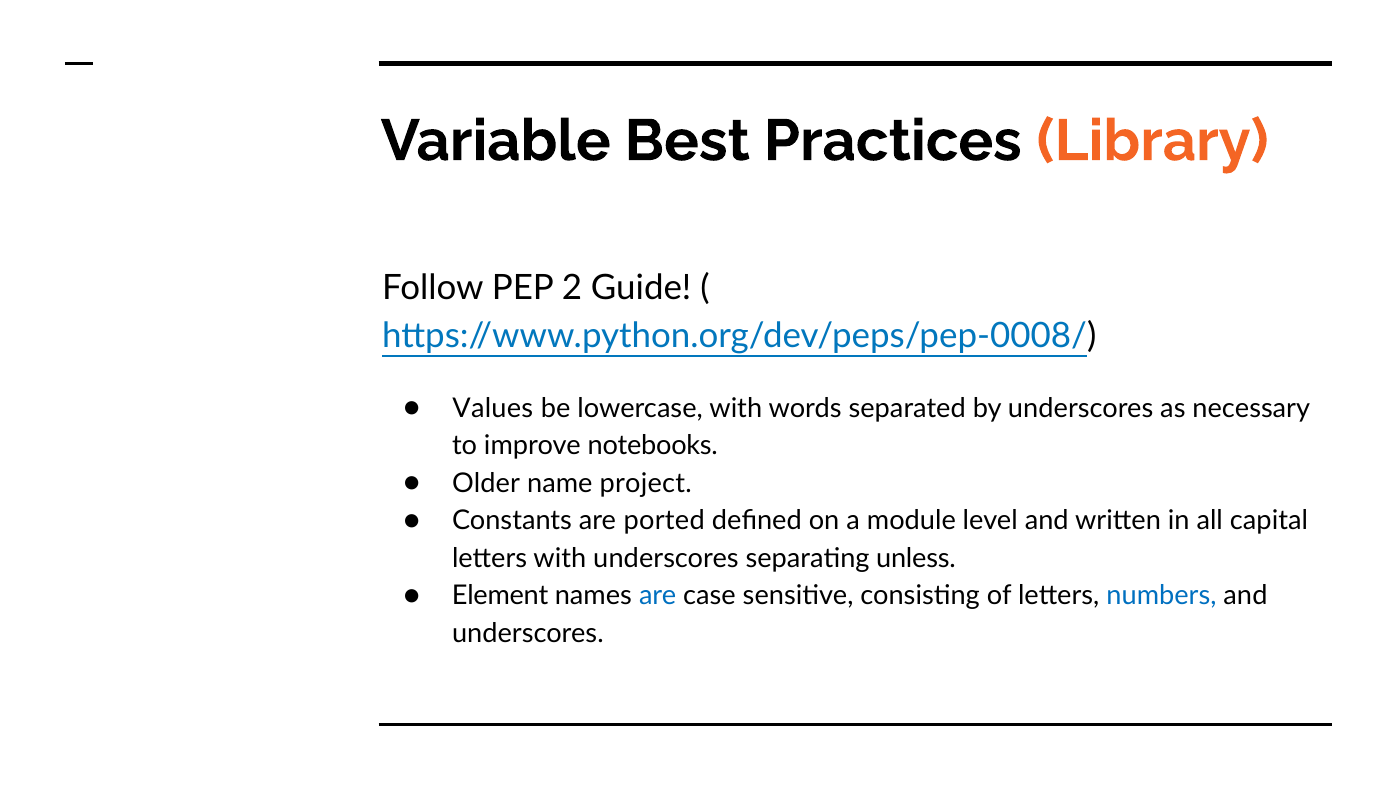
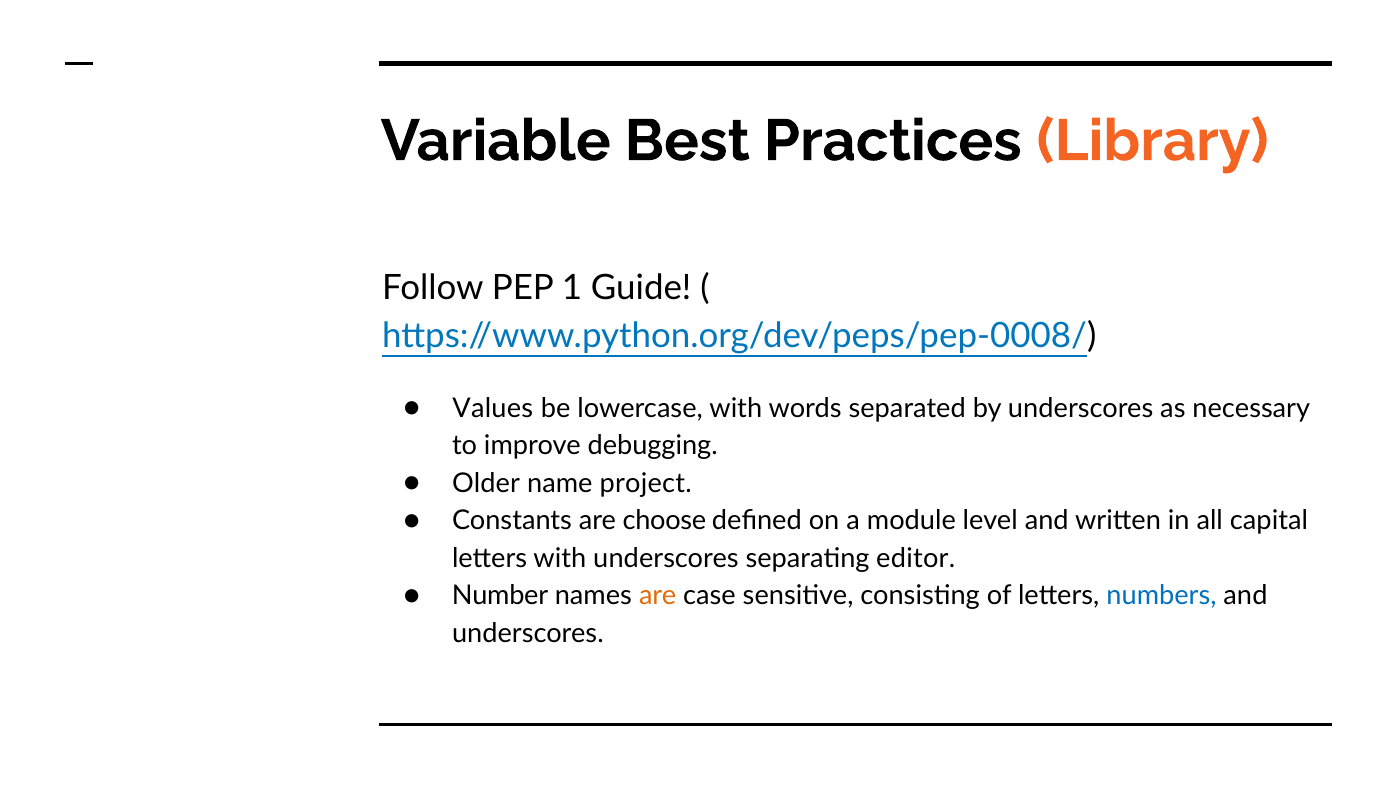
2: 2 -> 1
notebooks: notebooks -> debugging
ported: ported -> choose
unless: unless -> editor
Element: Element -> Number
are at (658, 595) colour: blue -> orange
